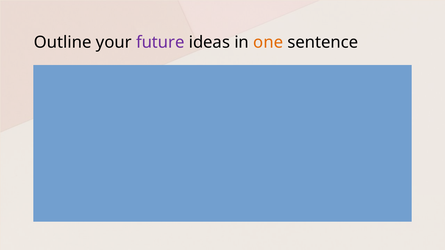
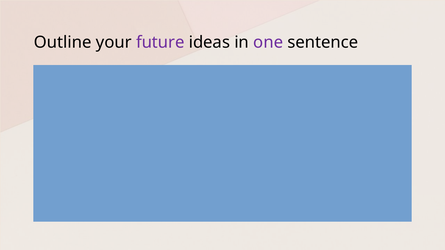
one colour: orange -> purple
